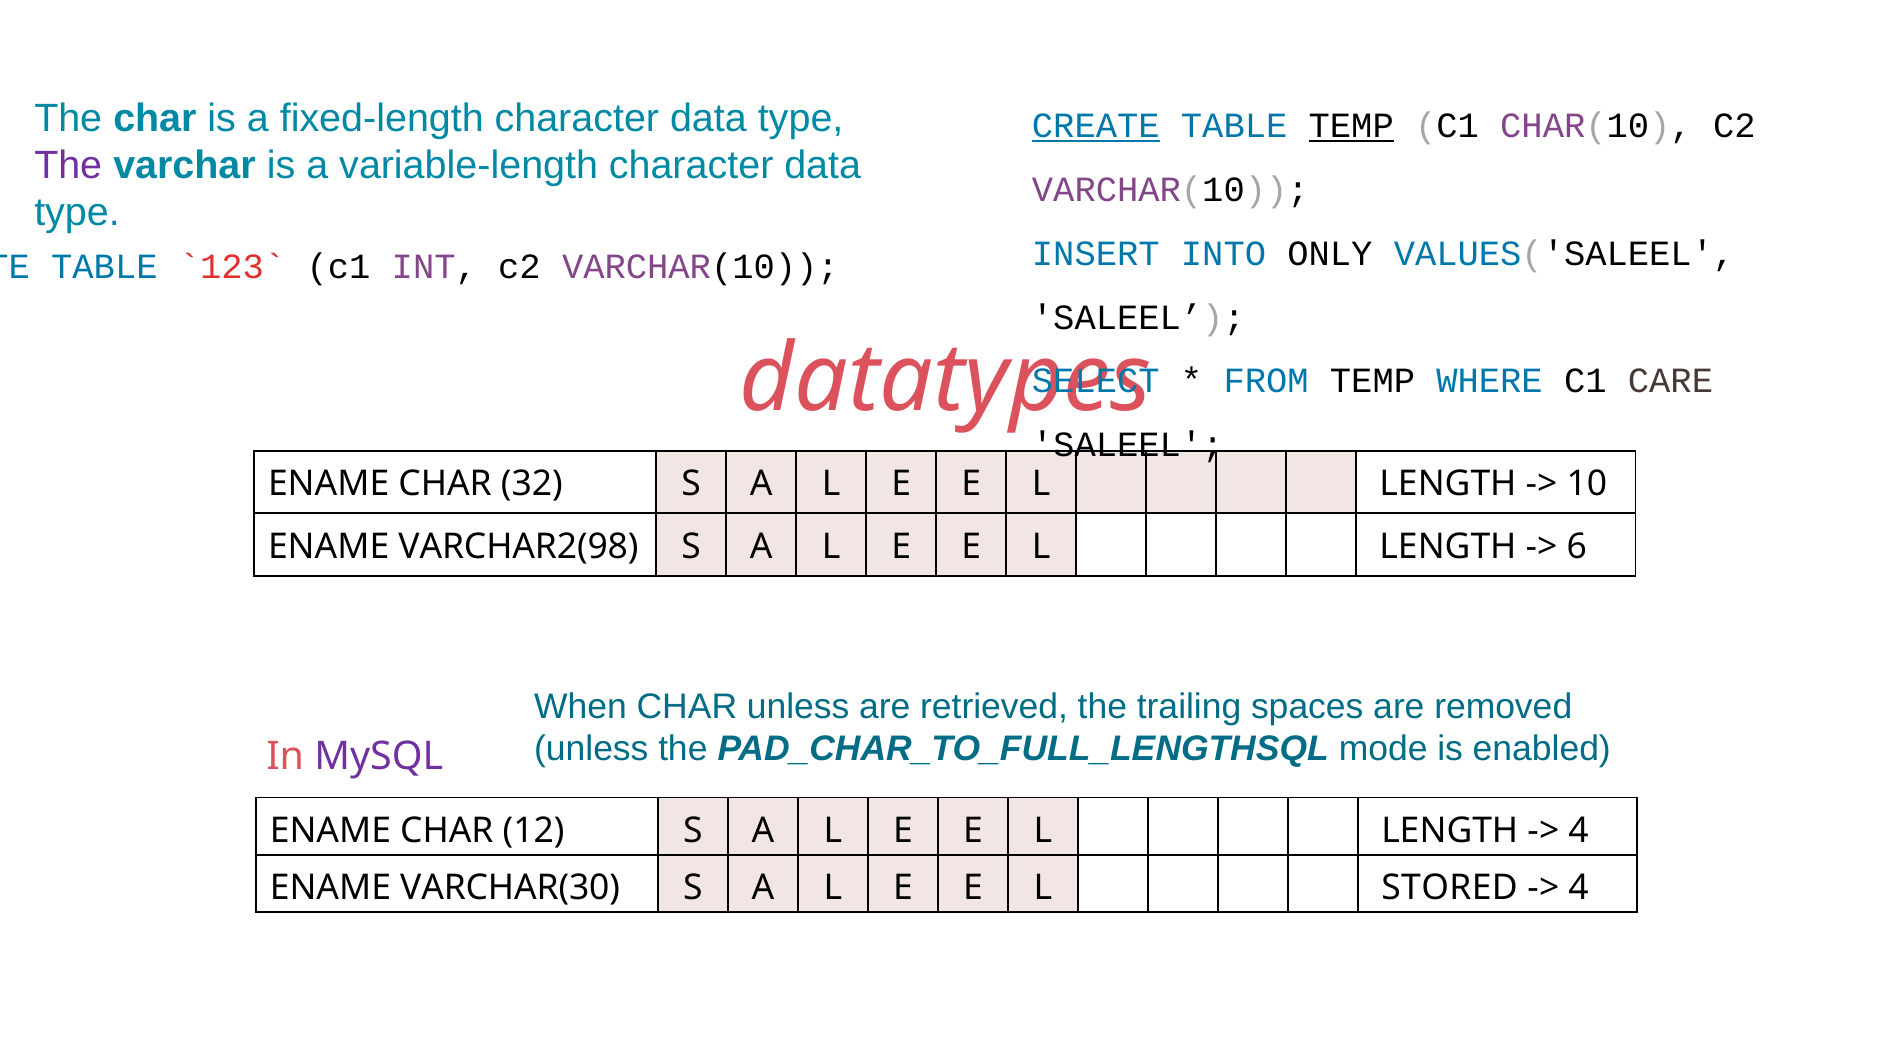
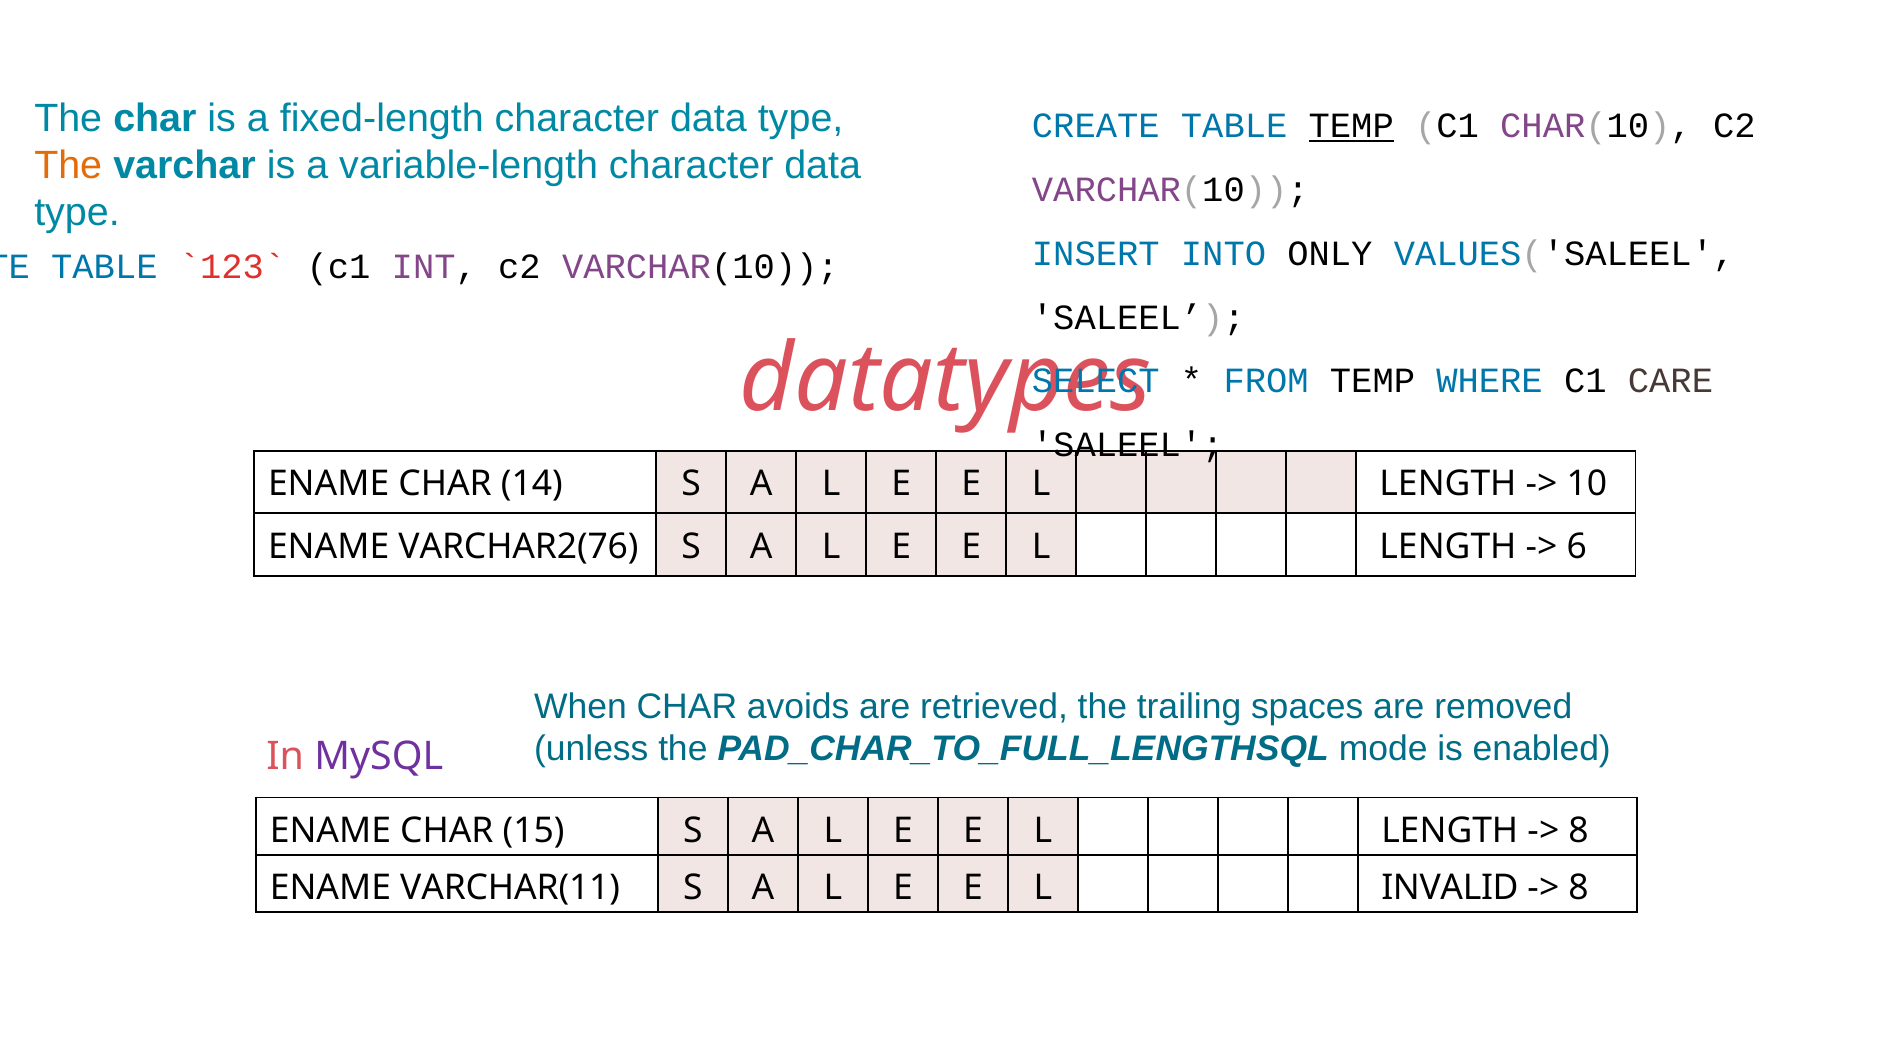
CREATE at (1096, 126) underline: present -> none
The at (68, 166) colour: purple -> orange
32: 32 -> 14
VARCHAR2(98: VARCHAR2(98 -> VARCHAR2(76
CHAR unless: unless -> avoids
12: 12 -> 15
4 at (1578, 831): 4 -> 8
VARCHAR(30: VARCHAR(30 -> VARCHAR(11
STORED: STORED -> INVALID
4 at (1578, 888): 4 -> 8
